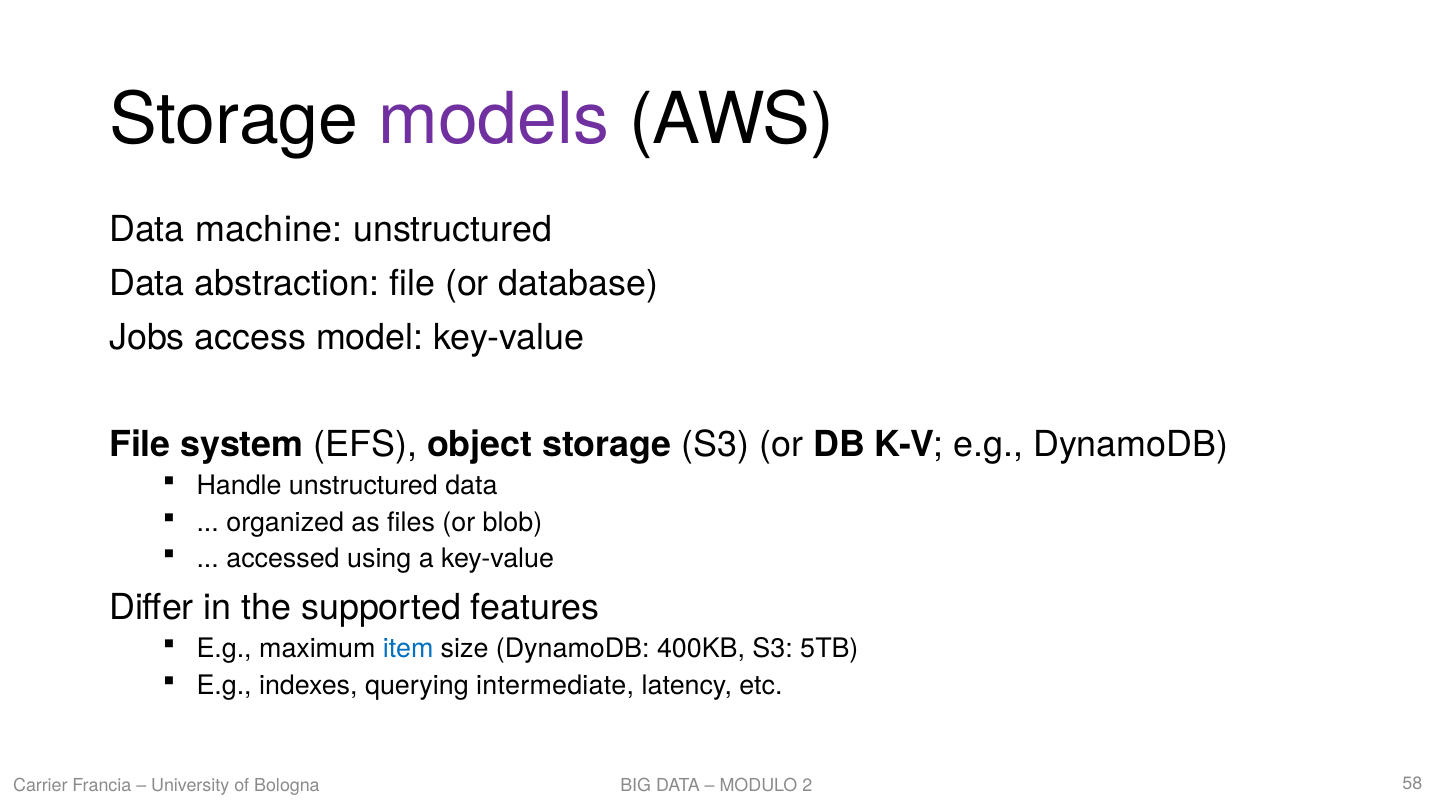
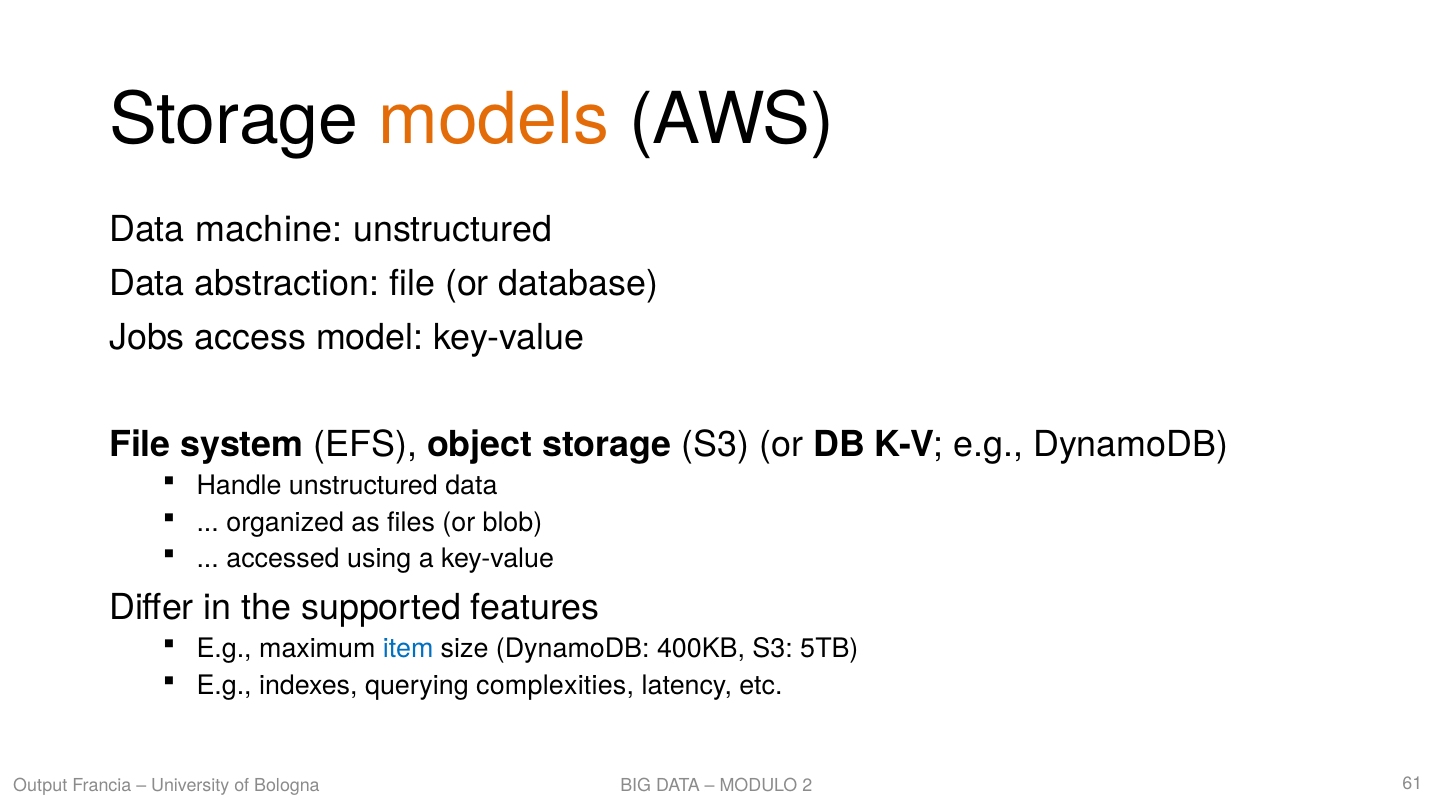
models colour: purple -> orange
intermediate: intermediate -> complexities
Carrier: Carrier -> Output
58: 58 -> 61
